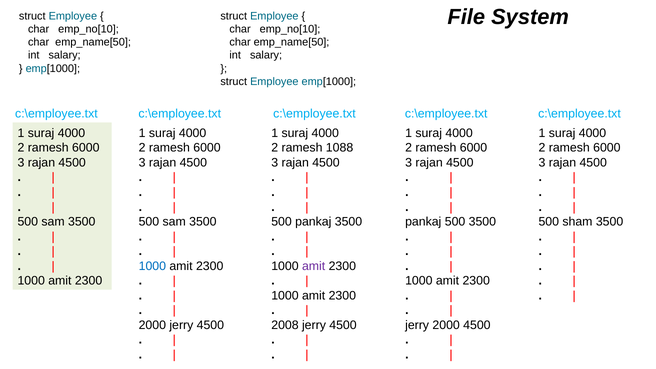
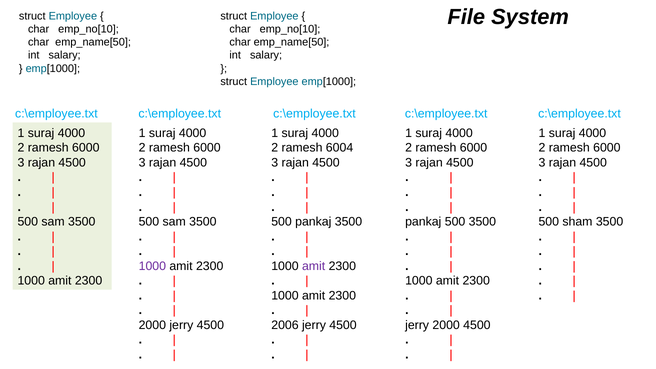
1088: 1088 -> 6004
1000 at (152, 266) colour: blue -> purple
2008: 2008 -> 2006
